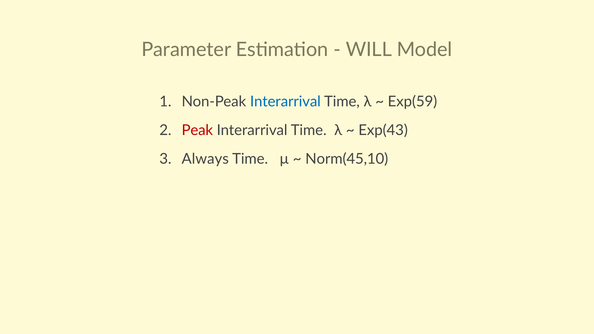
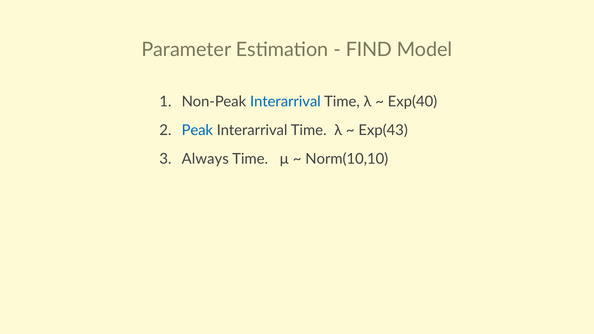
WILL: WILL -> FIND
Exp(59: Exp(59 -> Exp(40
Peak colour: red -> blue
Norm(45,10: Norm(45,10 -> Norm(10,10
